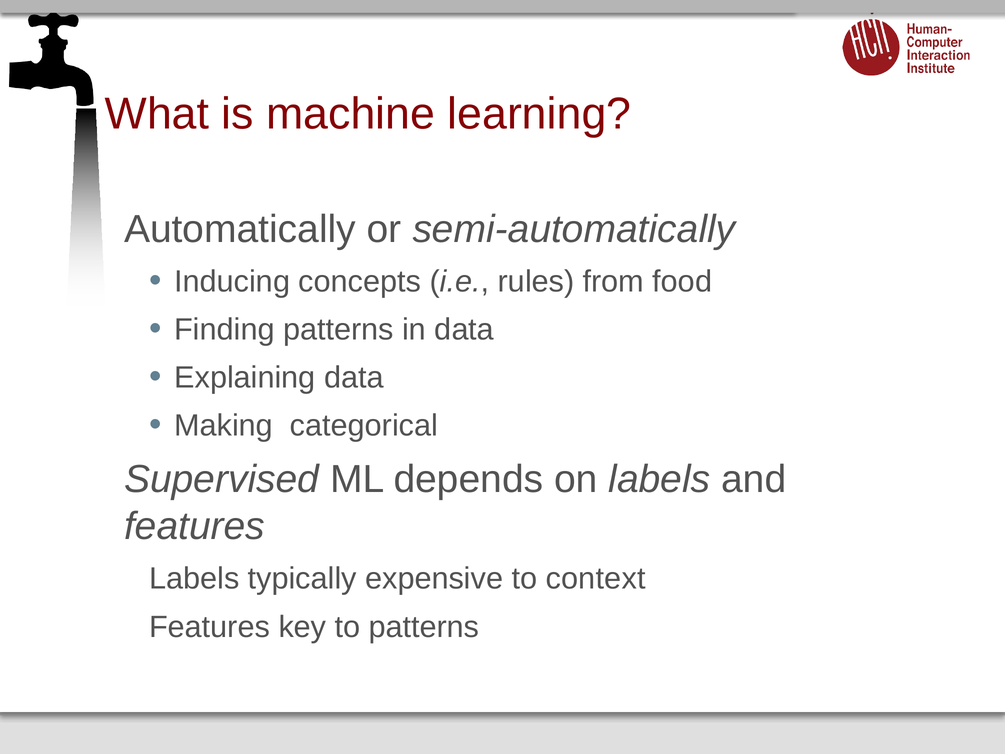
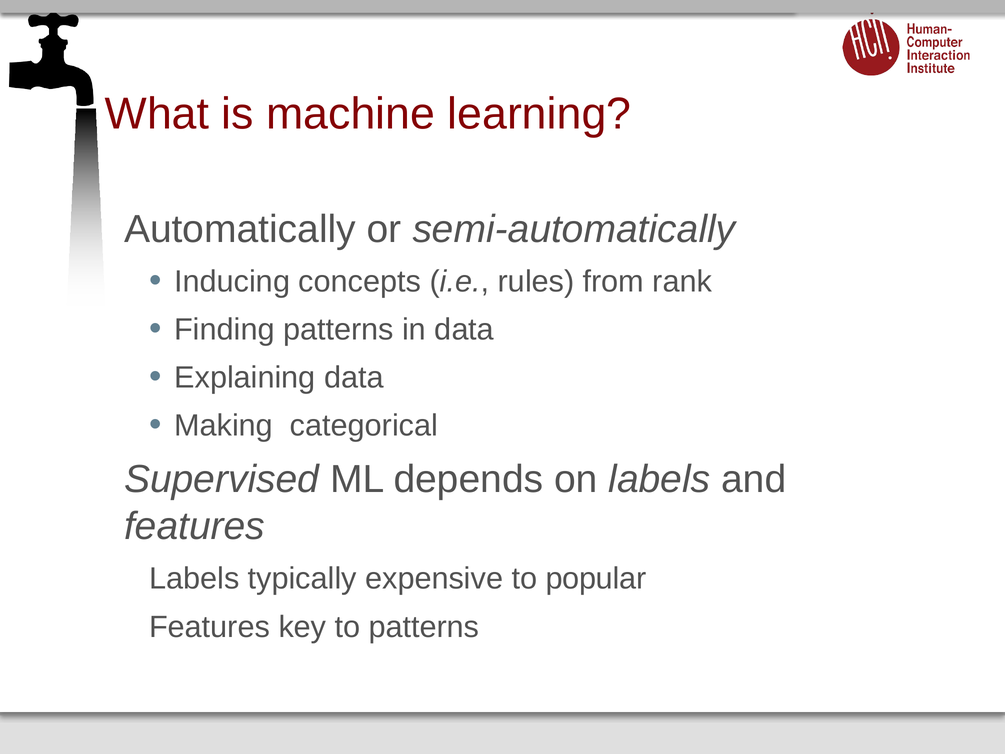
food: food -> rank
context: context -> popular
